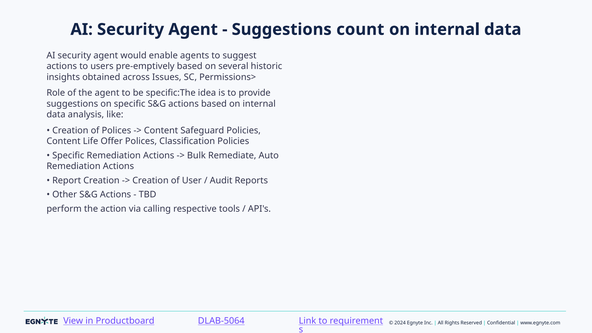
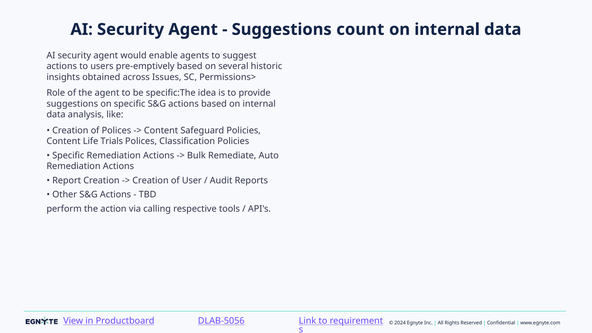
Offer: Offer -> Trials
DLAB-5064: DLAB-5064 -> DLAB-5056
